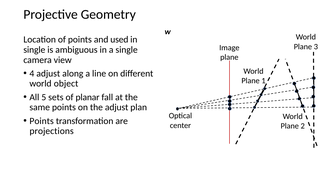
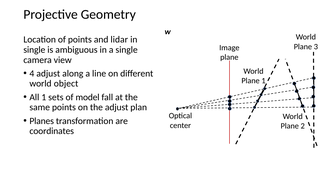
used: used -> lidar
All 5: 5 -> 1
planar: planar -> model
Points at (42, 121): Points -> Planes
projections: projections -> coordinates
